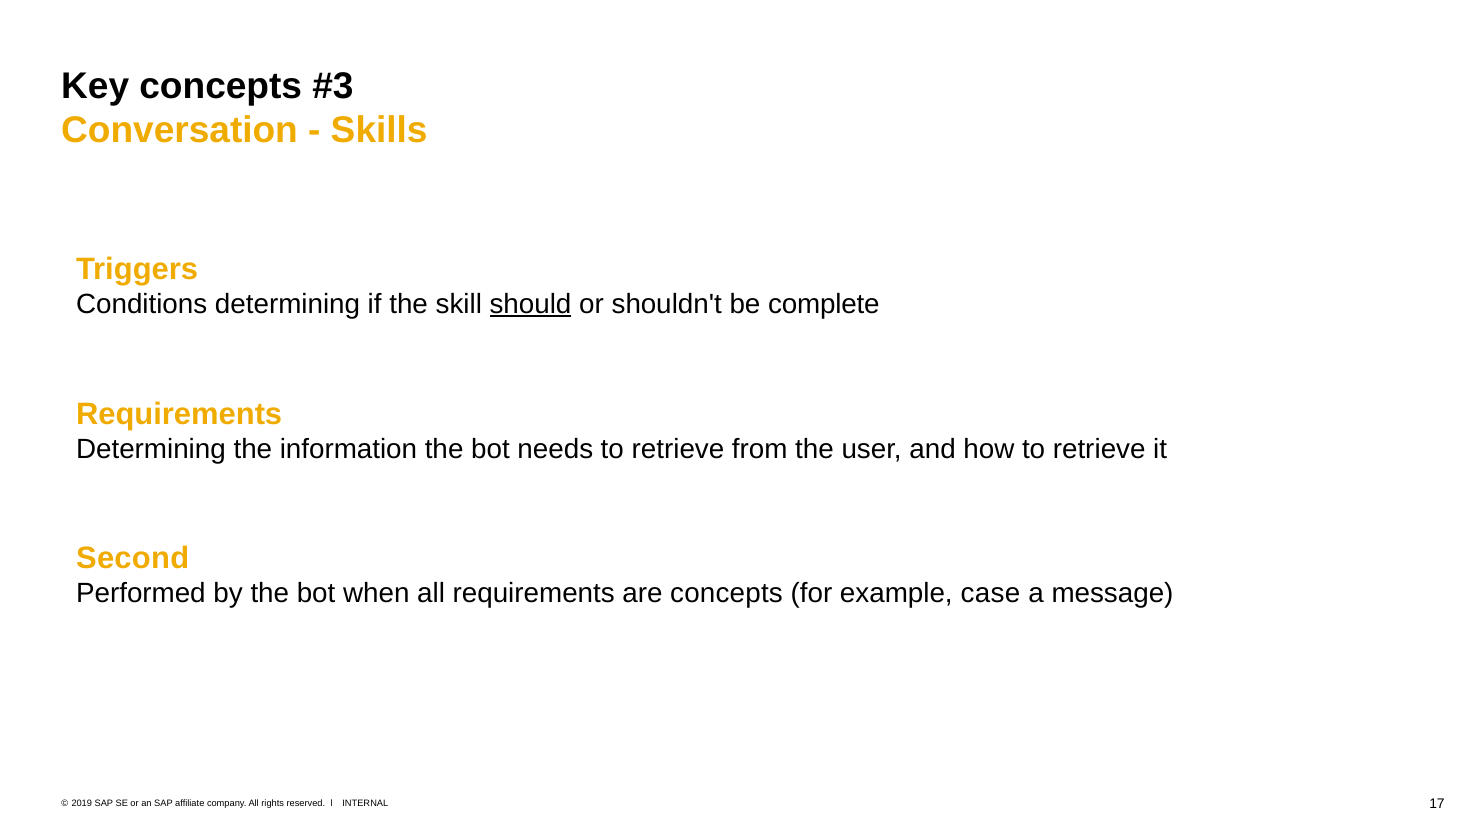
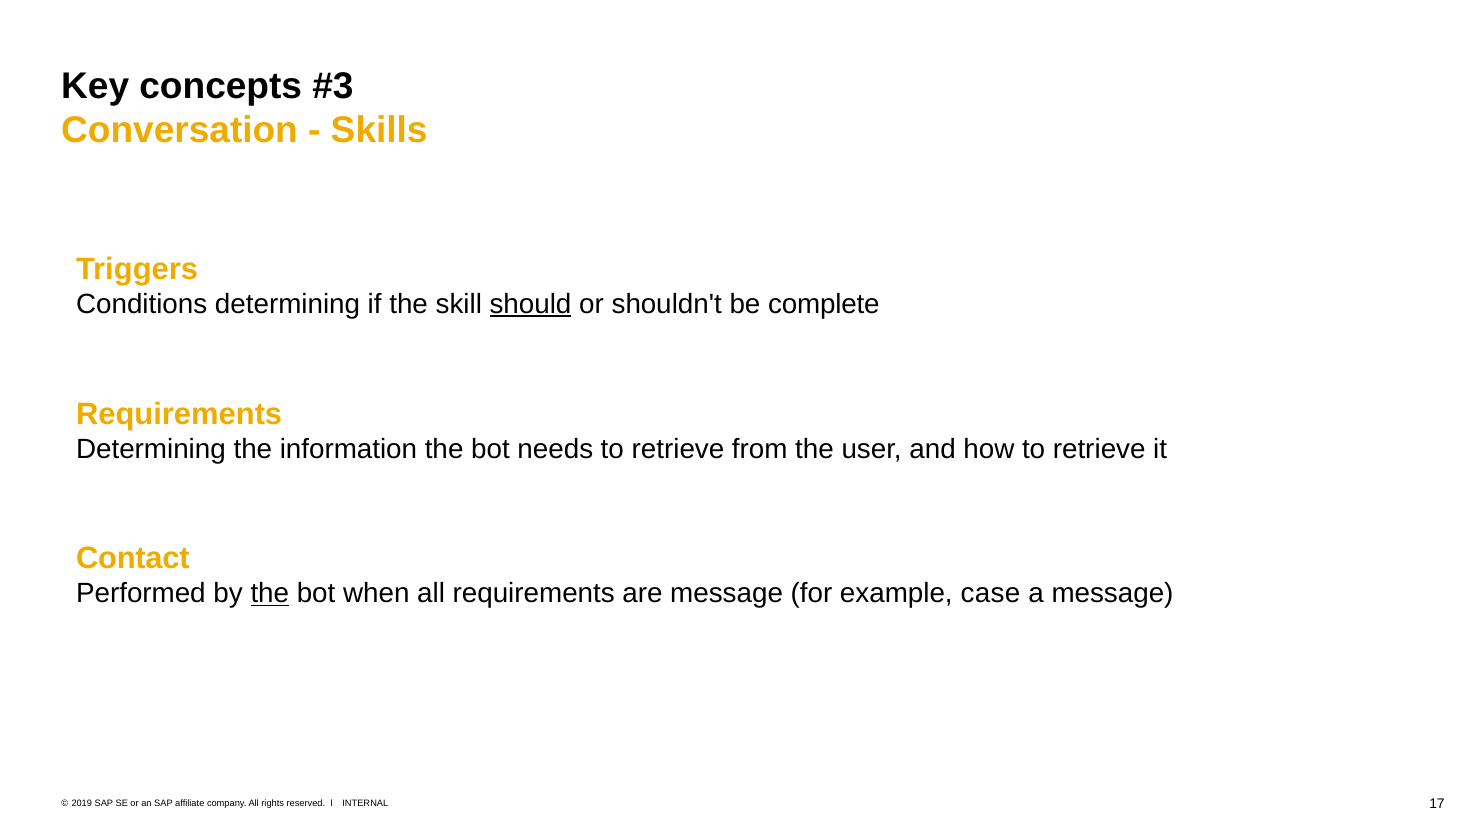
Second: Second -> Contact
the at (270, 594) underline: none -> present
are concepts: concepts -> message
